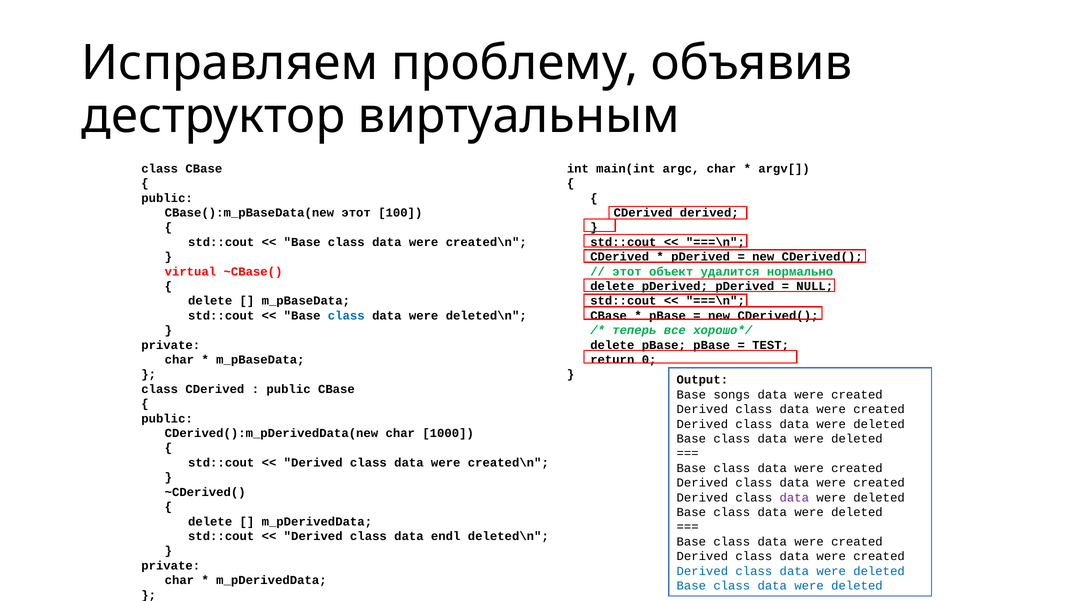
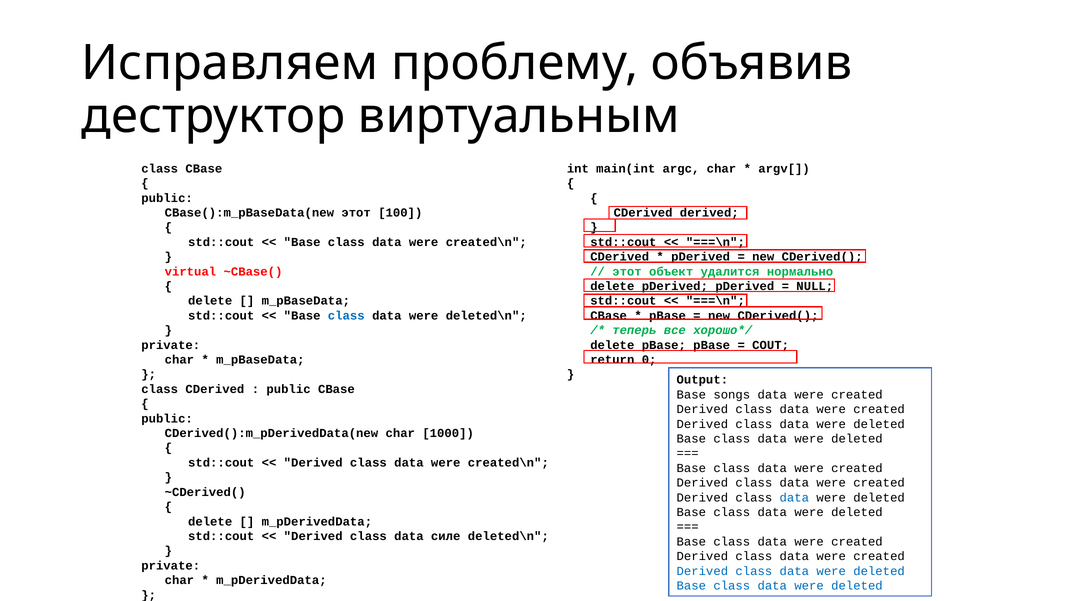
TEST: TEST -> COUT
data at (794, 497) colour: purple -> blue
endl: endl -> силе
